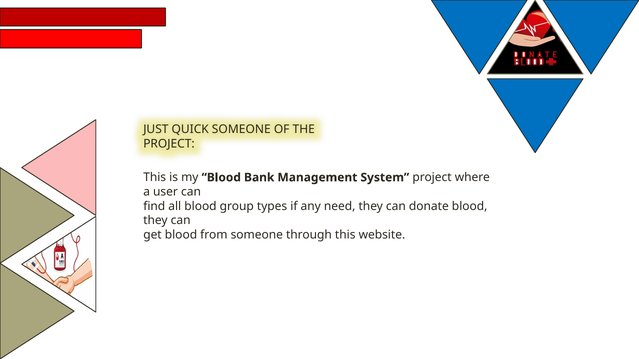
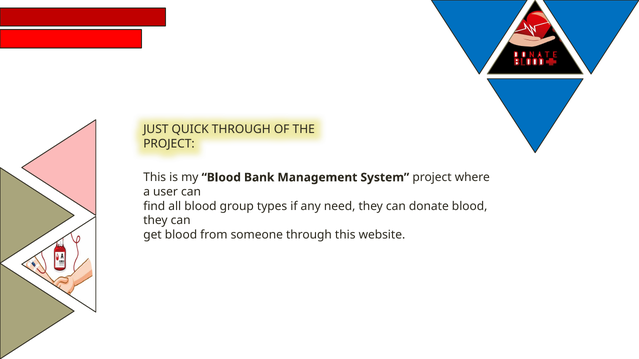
QUICK SOMEONE: SOMEONE -> THROUGH
